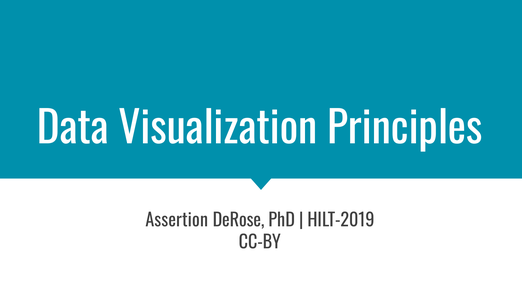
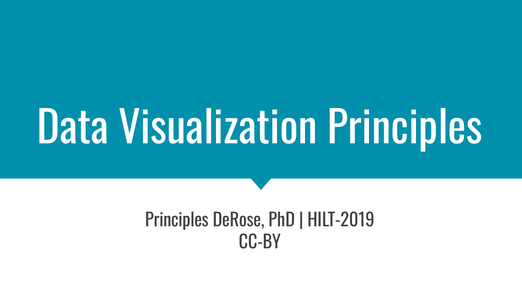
Assertion at (177, 220): Assertion -> Principles
